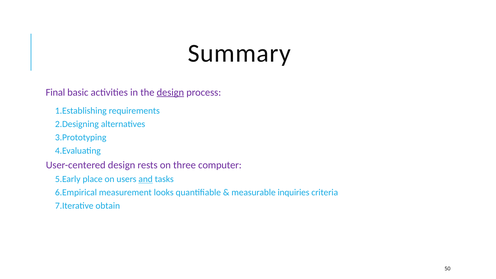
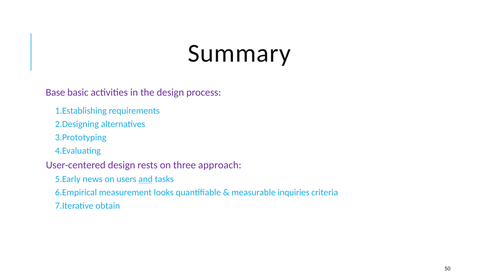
Final: Final -> Base
design at (170, 92) underline: present -> none
computer: computer -> approach
place: place -> news
